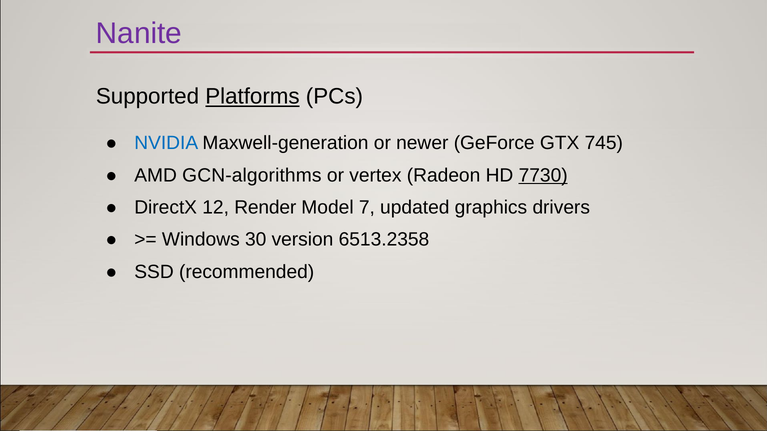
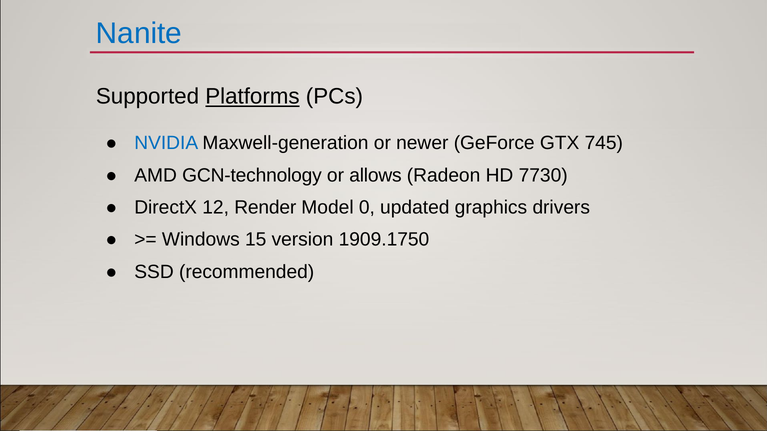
Nanite colour: purple -> blue
GCN-algorithms: GCN-algorithms -> GCN-technology
vertex: vertex -> allows
7730 underline: present -> none
7: 7 -> 0
30: 30 -> 15
6513.2358: 6513.2358 -> 1909.1750
